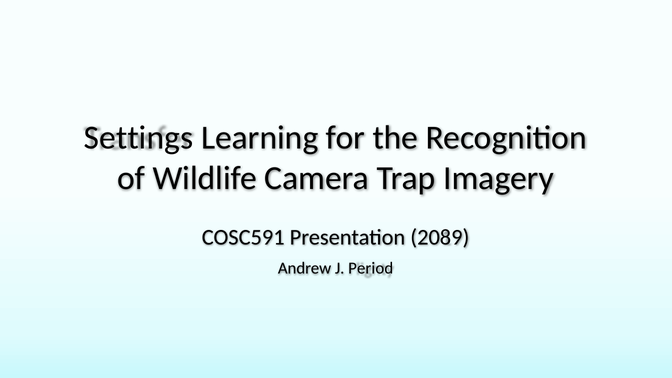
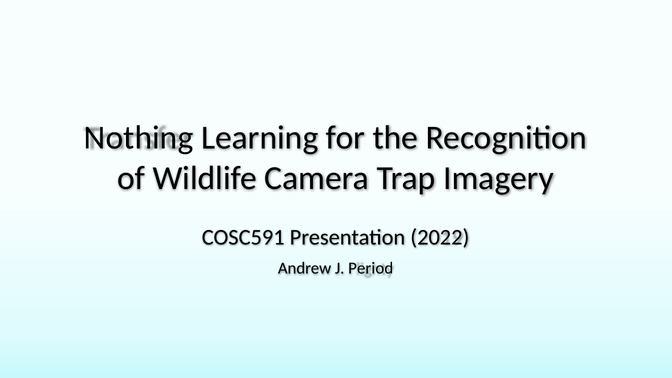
Settings: Settings -> Nothing
2089: 2089 -> 2022
